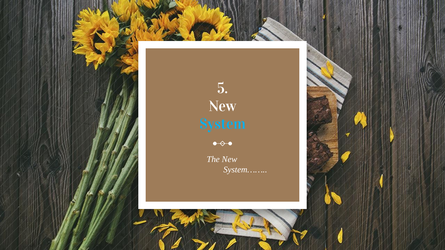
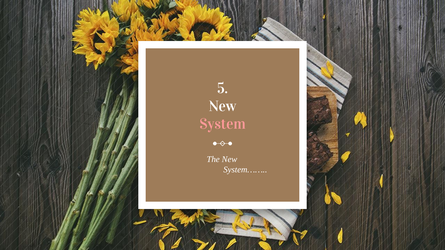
System colour: light blue -> pink
